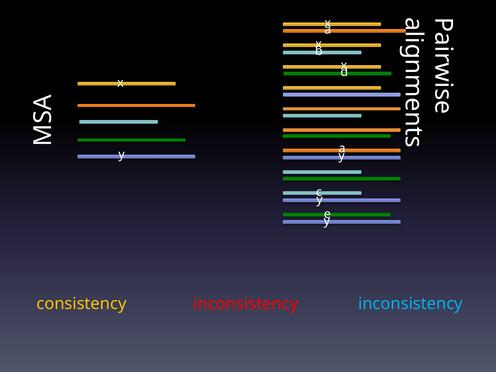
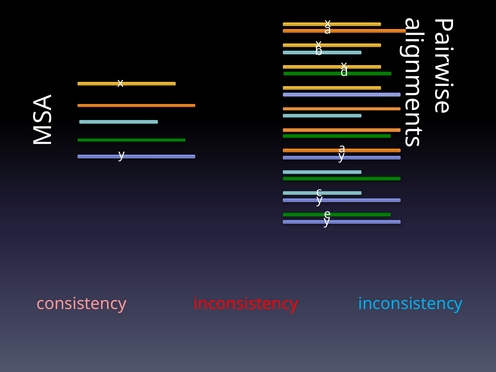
consistency colour: yellow -> pink
